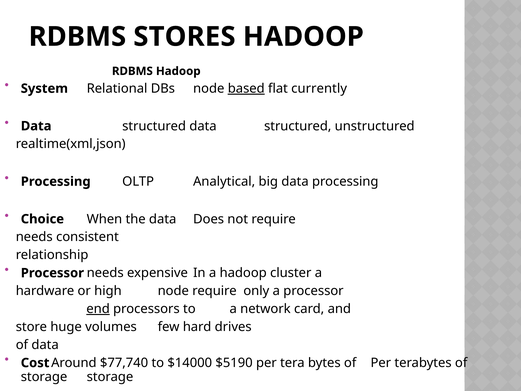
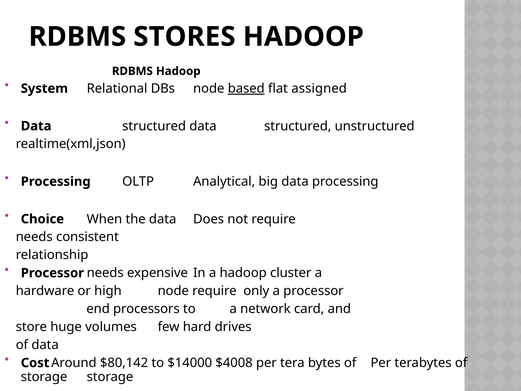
currently: currently -> assigned
end underline: present -> none
$77,740: $77,740 -> $80,142
$5190: $5190 -> $4008
